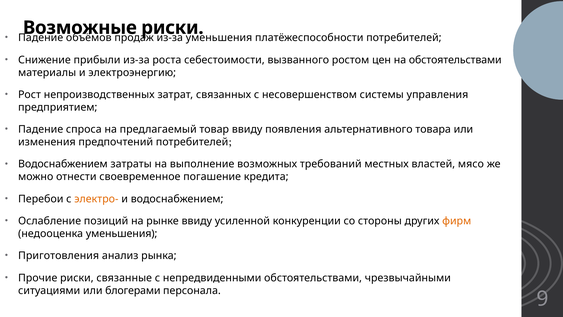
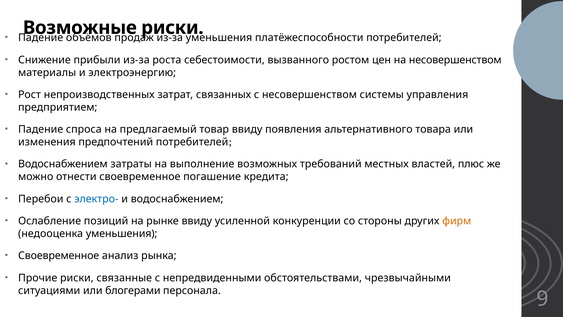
на обстоятельствами: обстоятельствами -> несовершенством
мясо: мясо -> плюс
электро- colour: orange -> blue
Приготовления at (59, 256): Приготовления -> Своевременное
